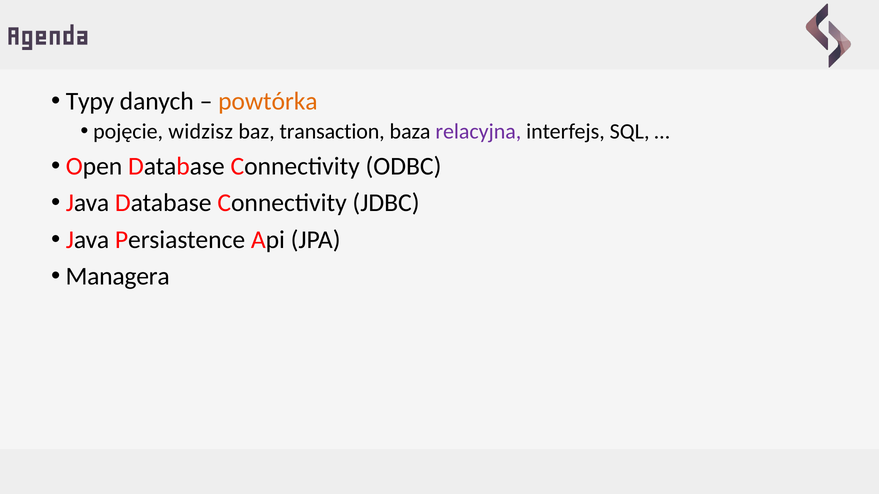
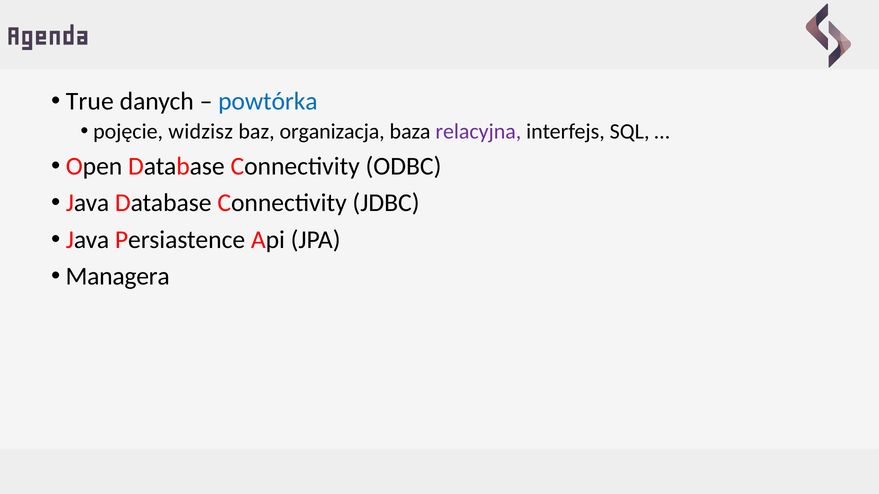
Typy: Typy -> True
powtórka colour: orange -> blue
transaction: transaction -> organizacja
